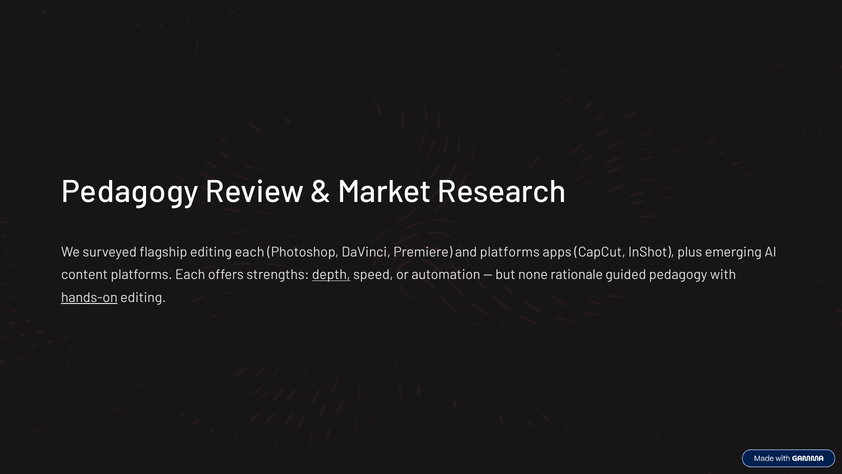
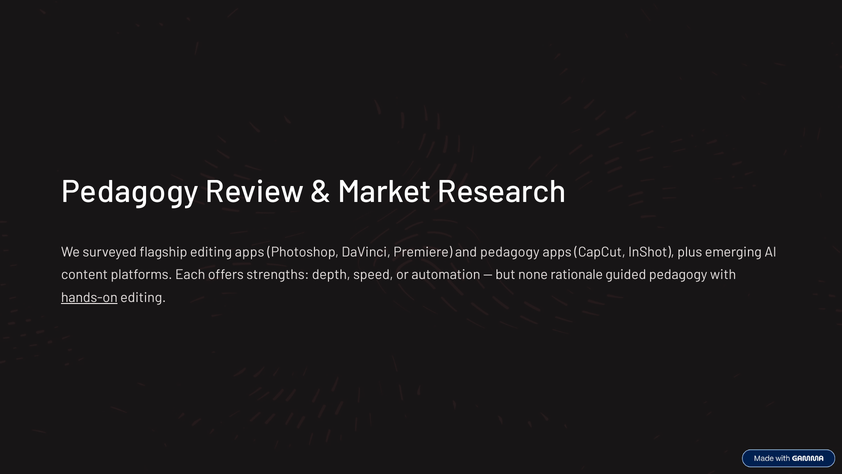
editing each: each -> apps
and platforms: platforms -> pedagogy
depth underline: present -> none
